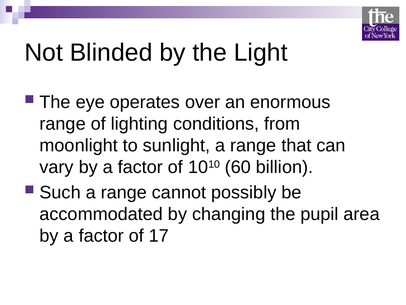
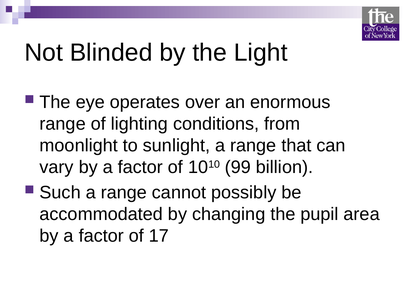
60: 60 -> 99
